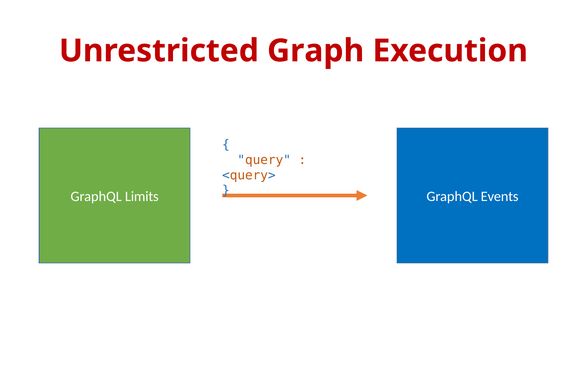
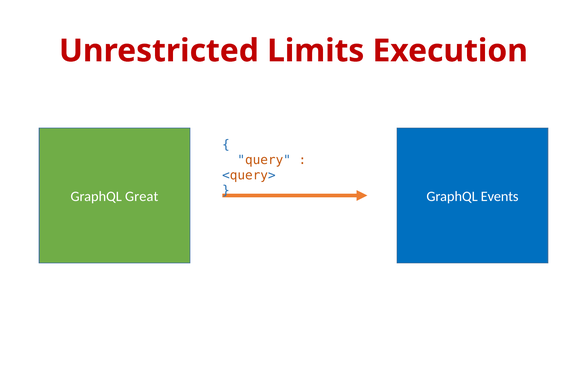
Graph: Graph -> Limits
Limits: Limits -> Great
